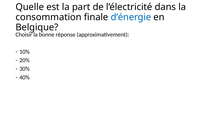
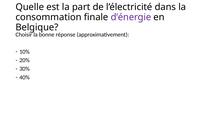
d’énergie colour: blue -> purple
